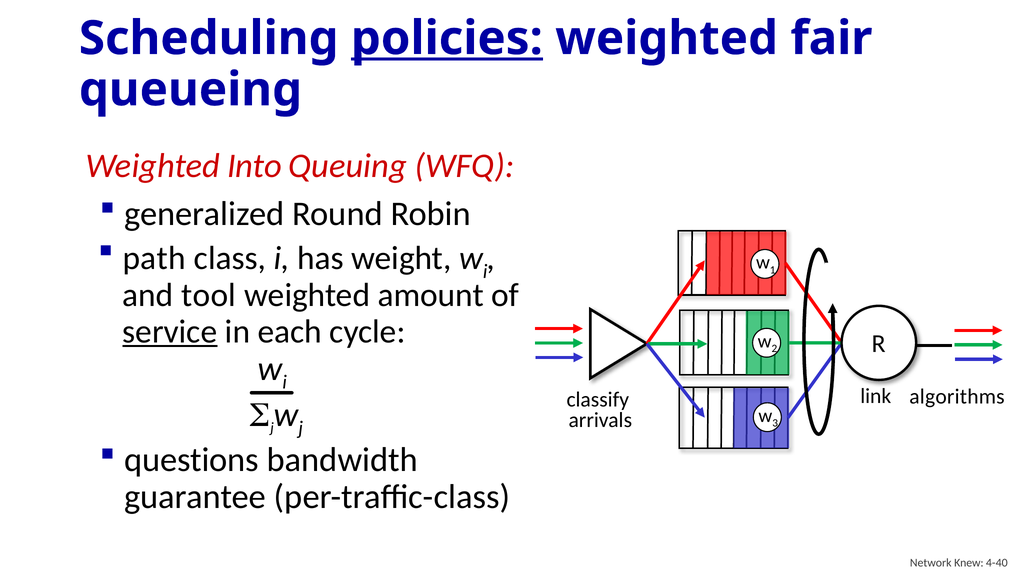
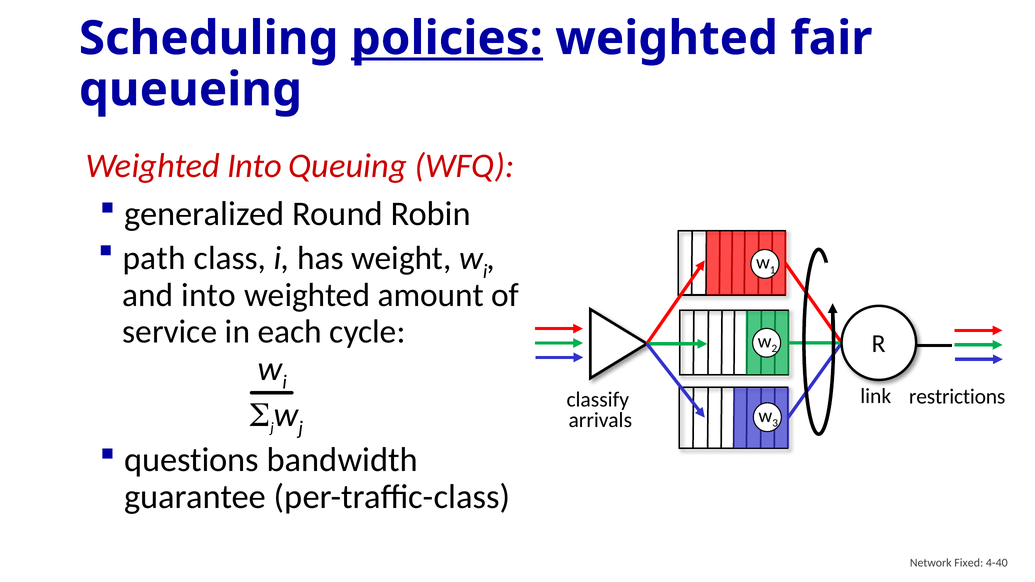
and tool: tool -> into
service underline: present -> none
algorithms: algorithms -> restrictions
Knew: Knew -> Fixed
